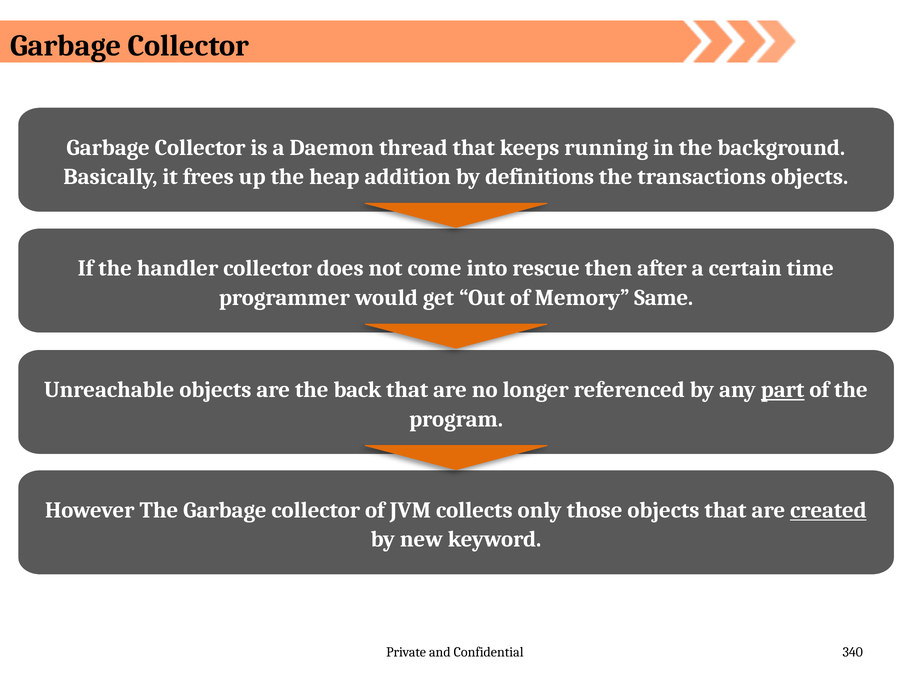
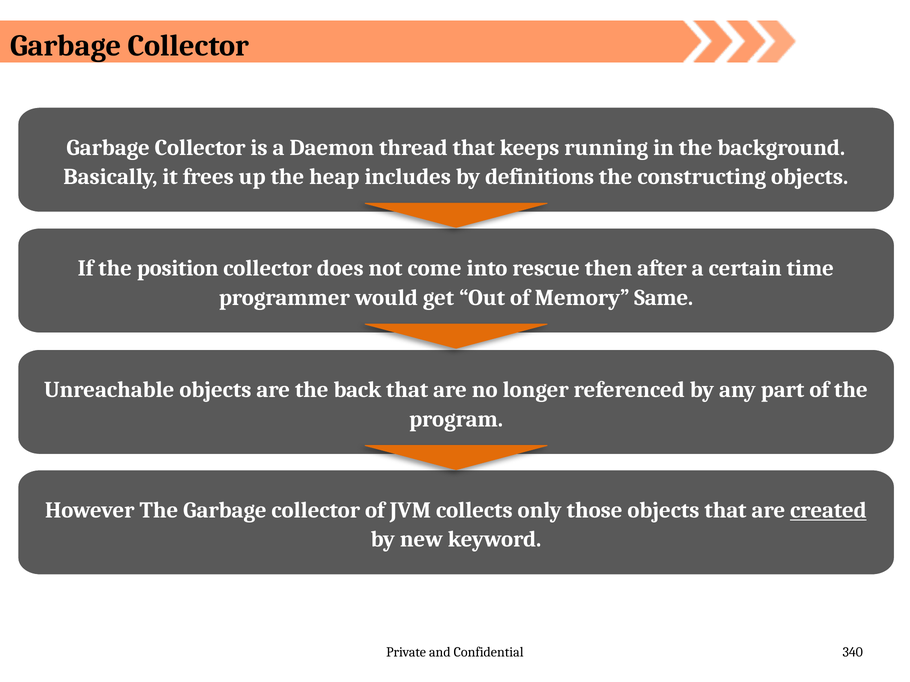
addition: addition -> includes
transactions: transactions -> constructing
handler: handler -> position
part underline: present -> none
